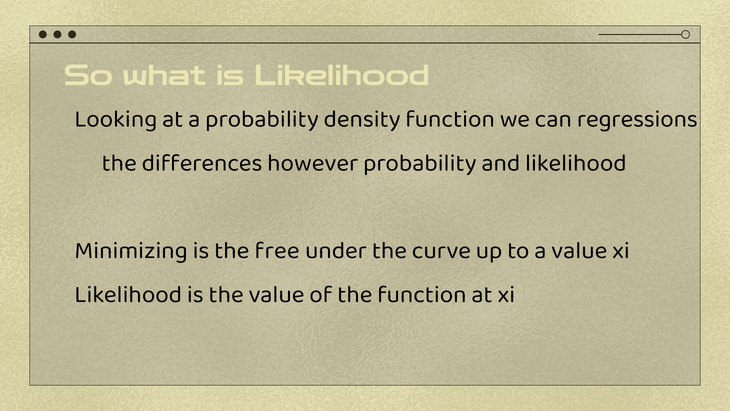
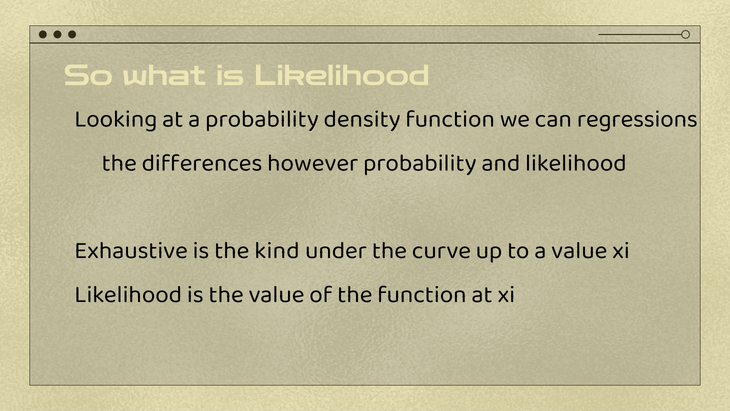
Minimizing: Minimizing -> Exhaustive
free: free -> kind
